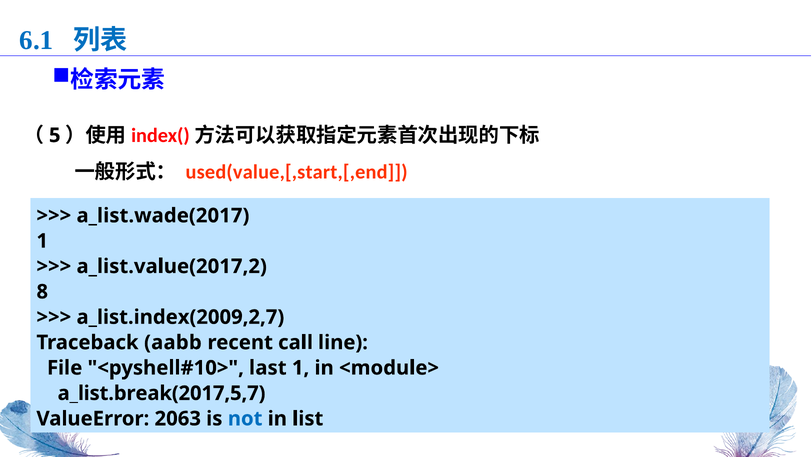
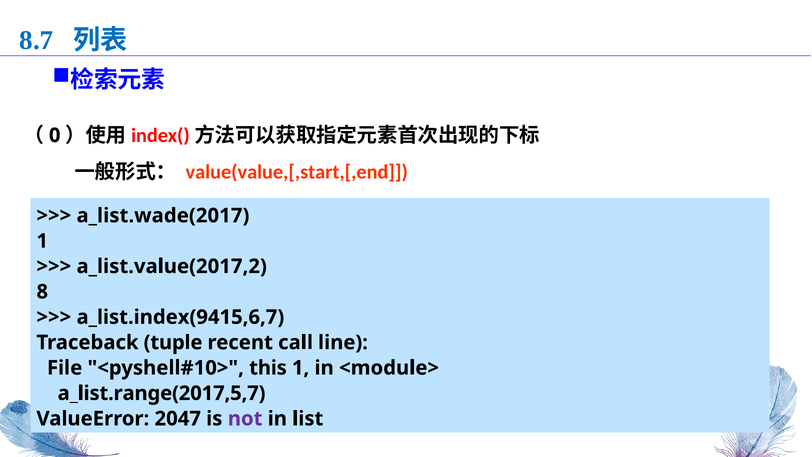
6.1: 6.1 -> 8.7
5: 5 -> 0
used(value,[,start,[,end: used(value,[,start,[,end -> value(value,[,start,[,end
a_list.index(2009,2,7: a_list.index(2009,2,7 -> a_list.index(9415,6,7
aabb: aabb -> tuple
last: last -> this
a_list.break(2017,5,7: a_list.break(2017,5,7 -> a_list.range(2017,5,7
2063: 2063 -> 2047
not colour: blue -> purple
